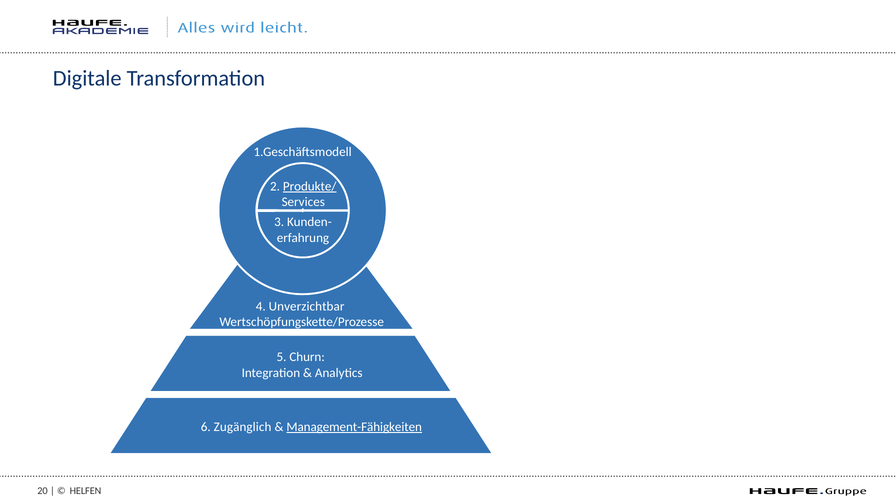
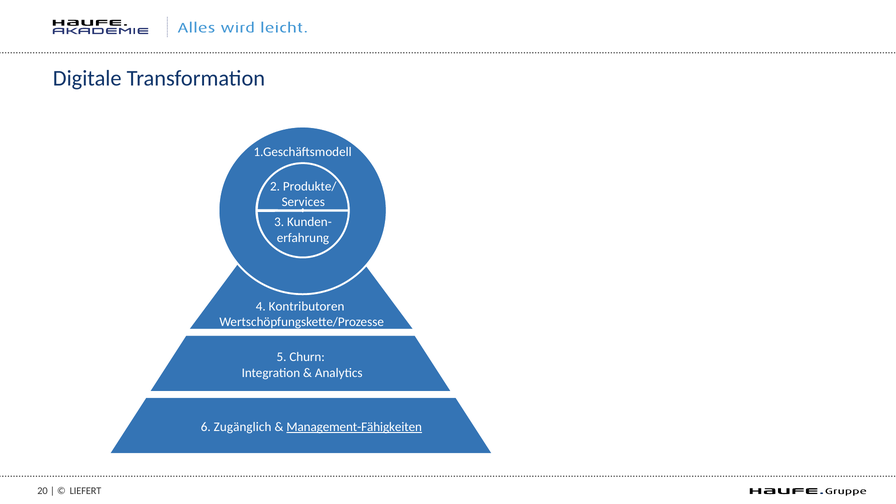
Produkte/ underline: present -> none
Unverzichtbar: Unverzichtbar -> Kontributoren
HELFEN: HELFEN -> LIEFERT
